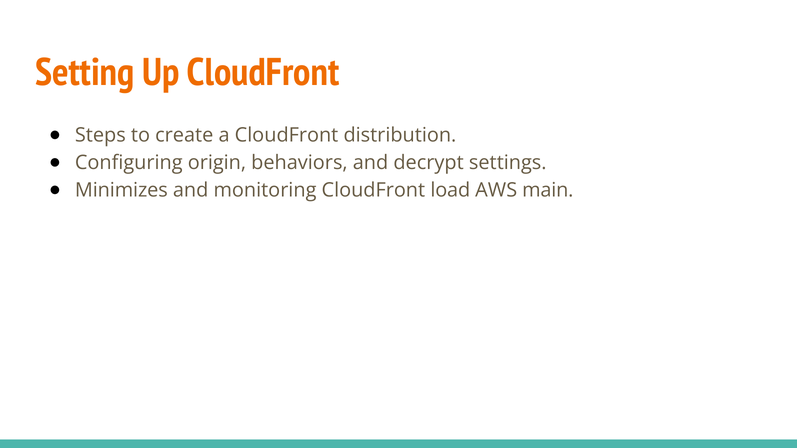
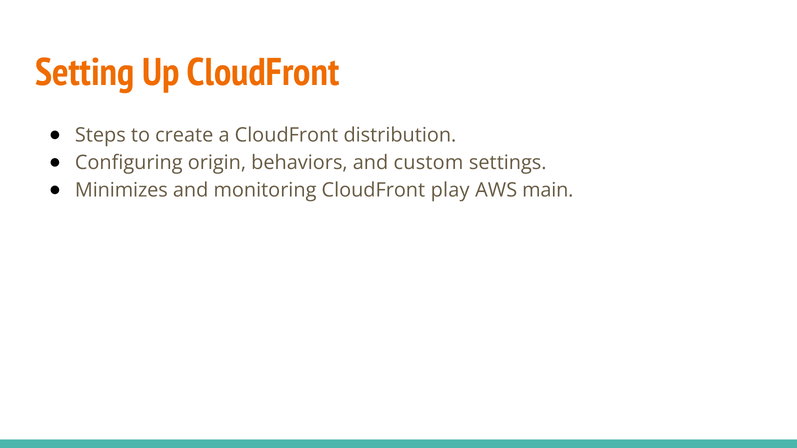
decrypt: decrypt -> custom
load: load -> play
